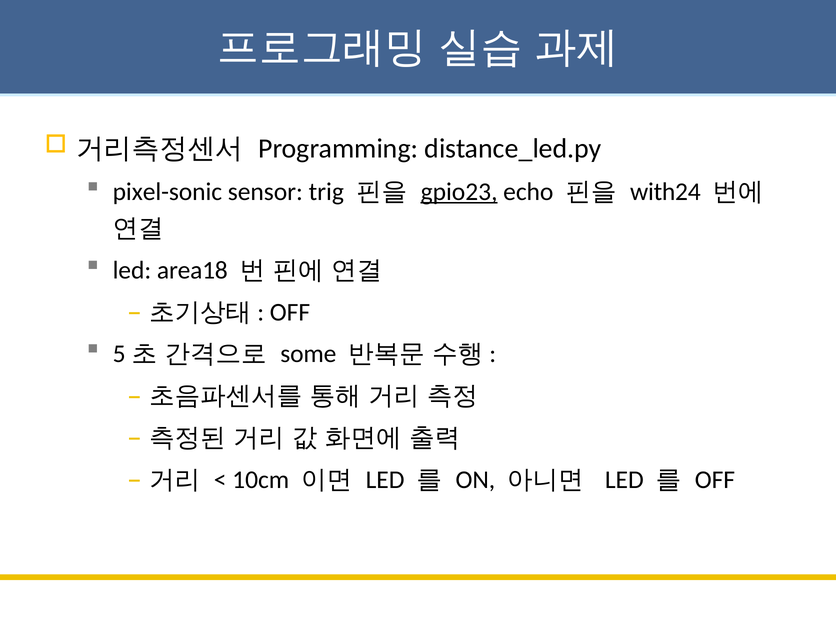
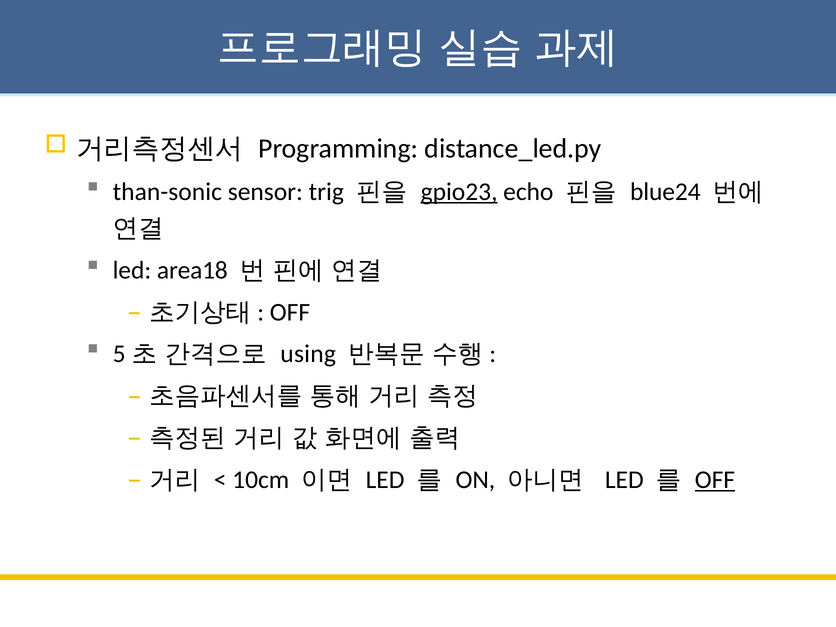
pixel-sonic: pixel-sonic -> than-sonic
with24: with24 -> blue24
some: some -> using
OFF at (715, 480) underline: none -> present
